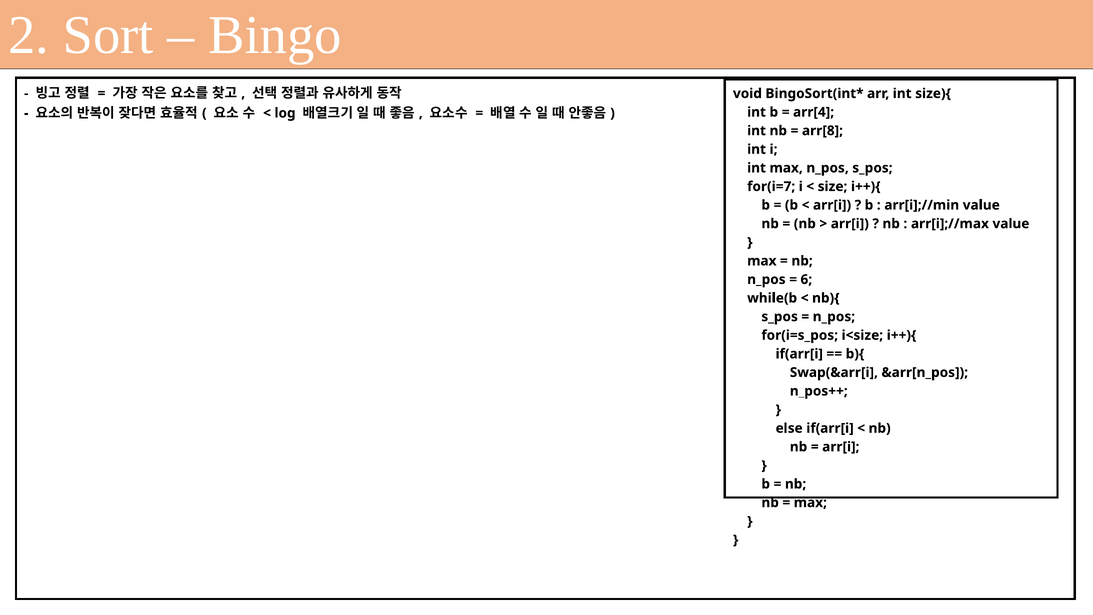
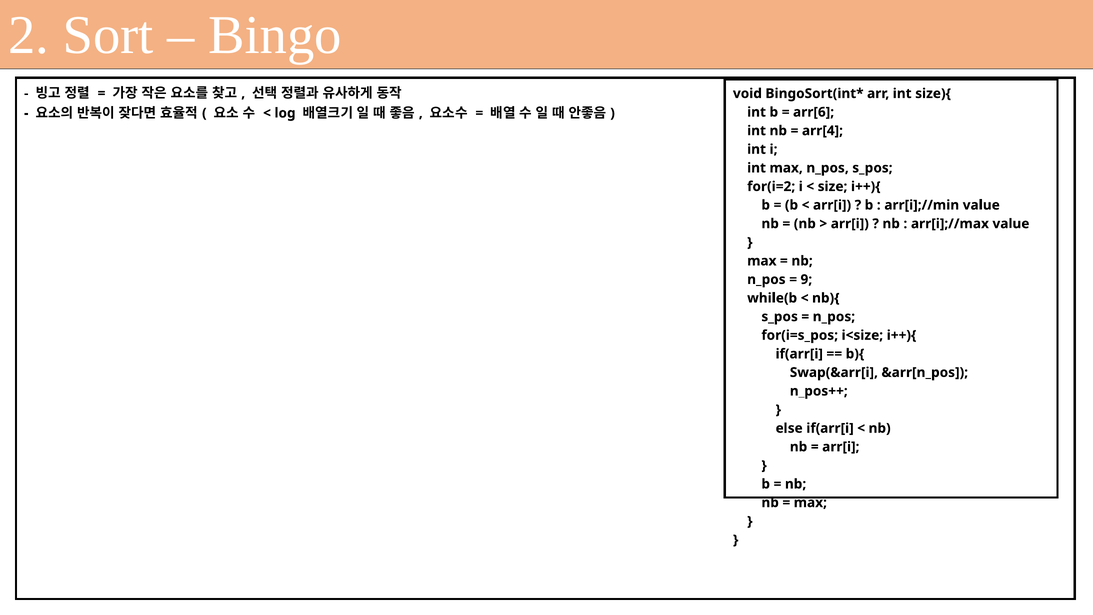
arr[4: arr[4 -> arr[6
arr[8: arr[8 -> arr[4
for(i=7: for(i=7 -> for(i=2
6: 6 -> 9
